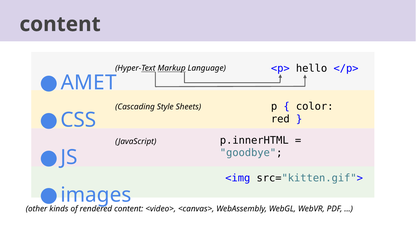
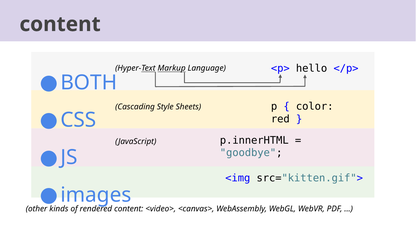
AMET: AMET -> BOTH
